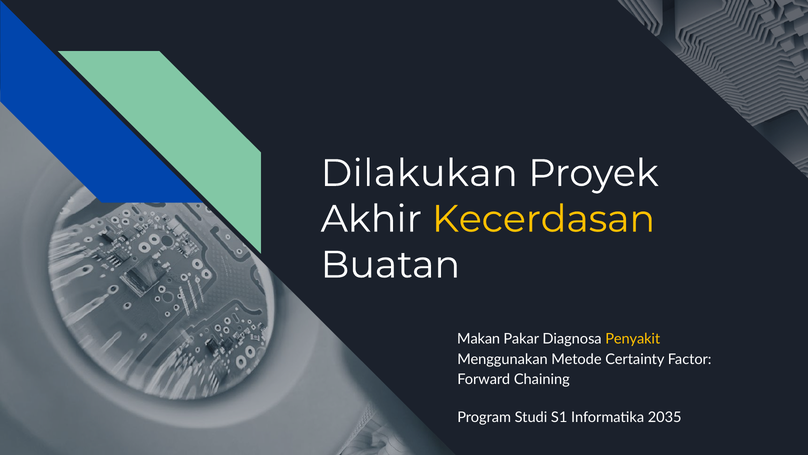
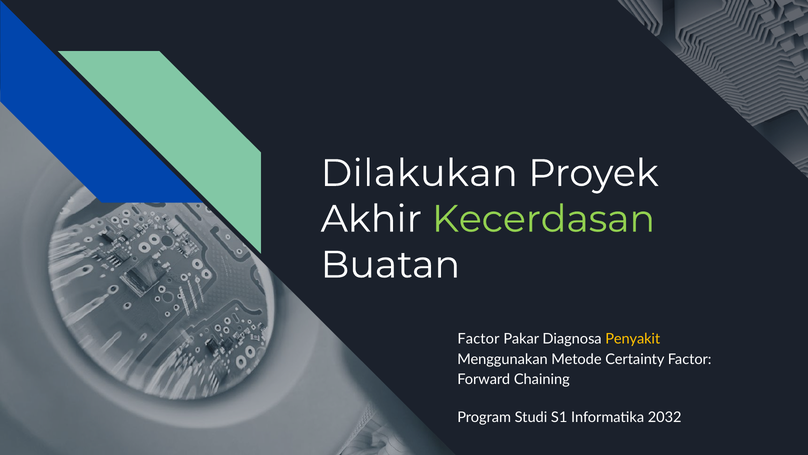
Kecerdasan colour: yellow -> light green
Makan at (479, 339): Makan -> Factor
2035: 2035 -> 2032
